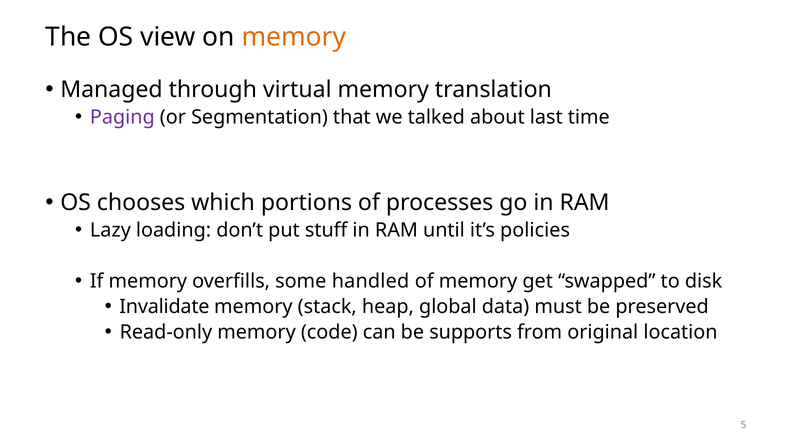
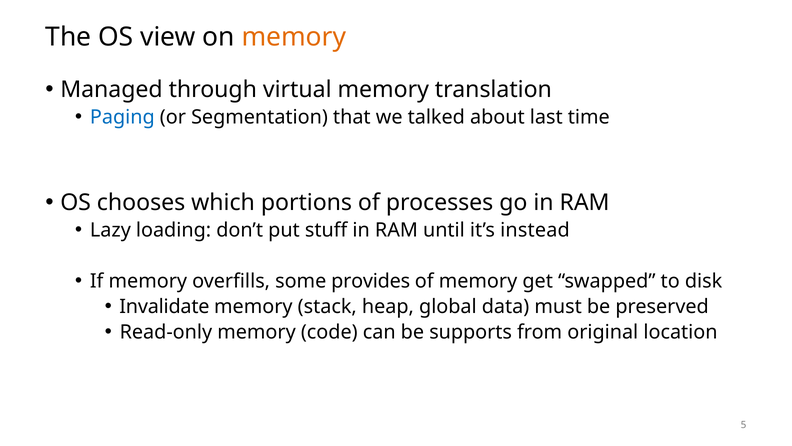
Paging colour: purple -> blue
policies: policies -> instead
handled: handled -> provides
